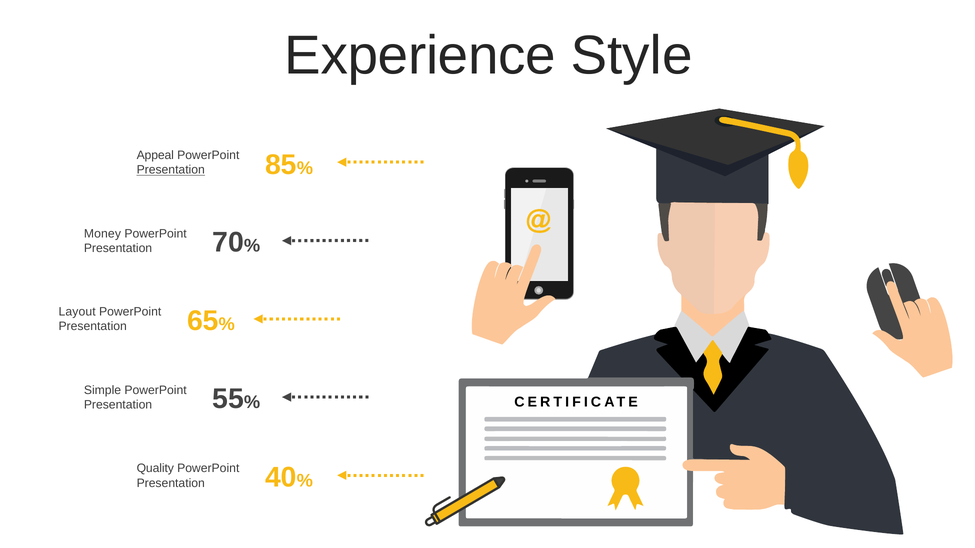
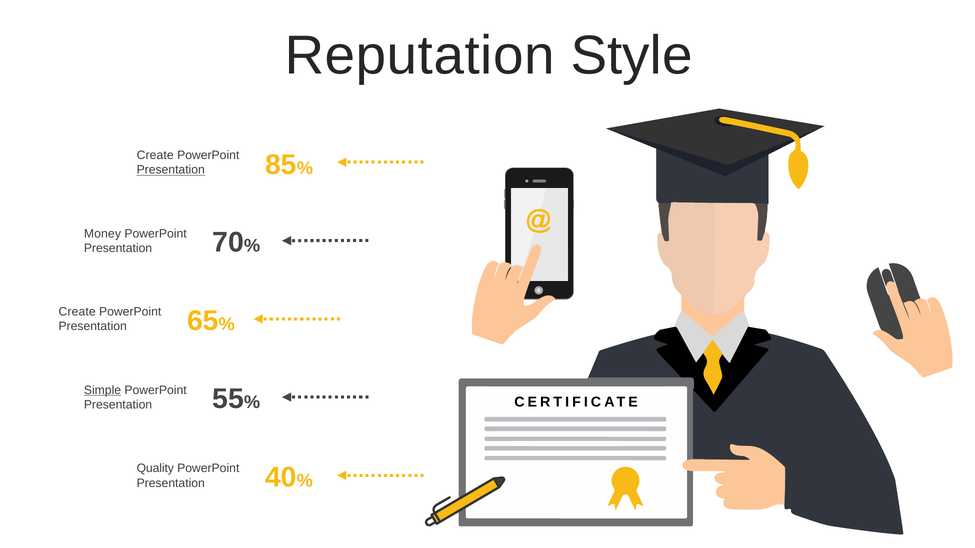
Experience: Experience -> Reputation
Appeal at (155, 155): Appeal -> Create
Layout at (77, 312): Layout -> Create
Simple underline: none -> present
